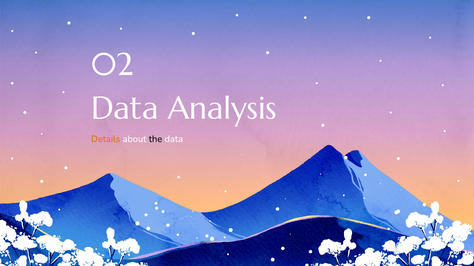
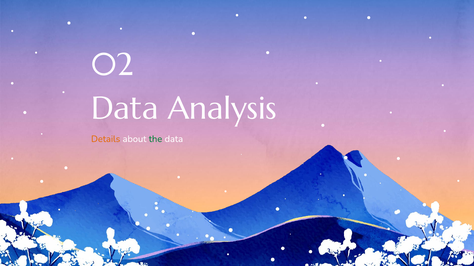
the colour: black -> green
